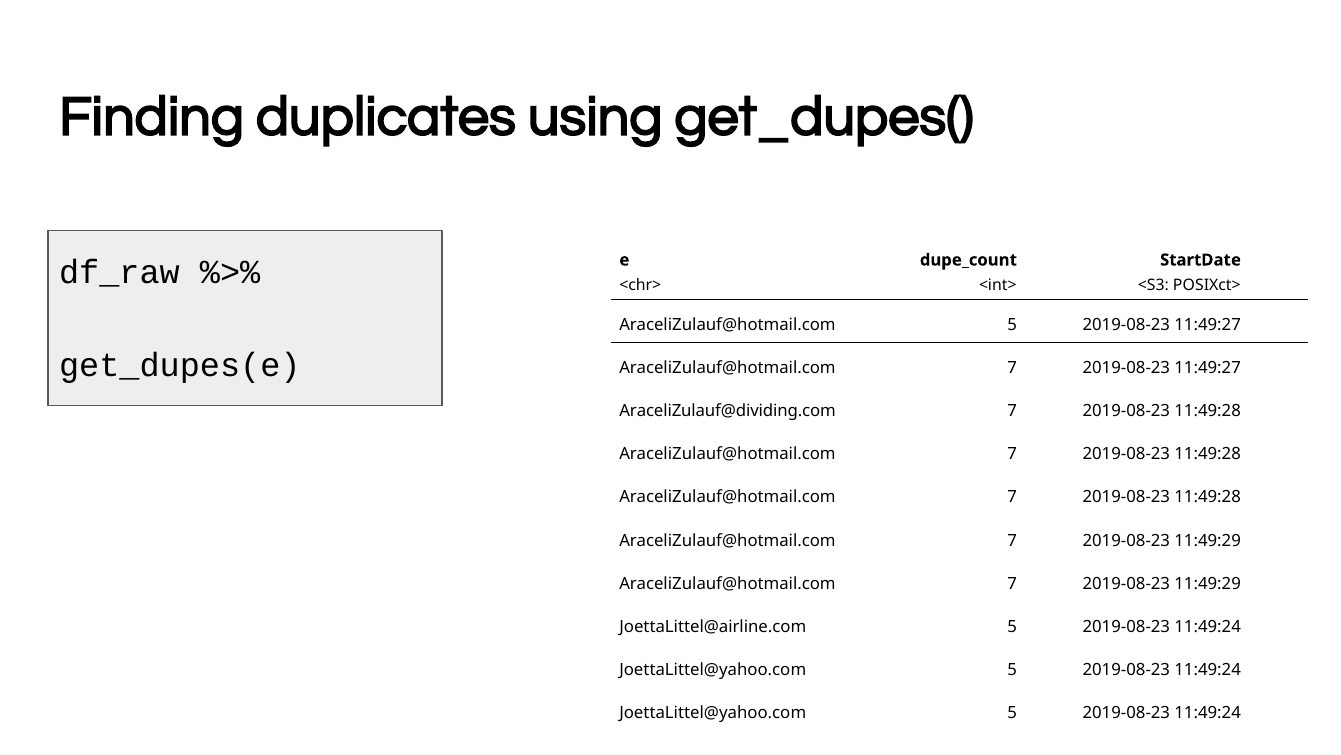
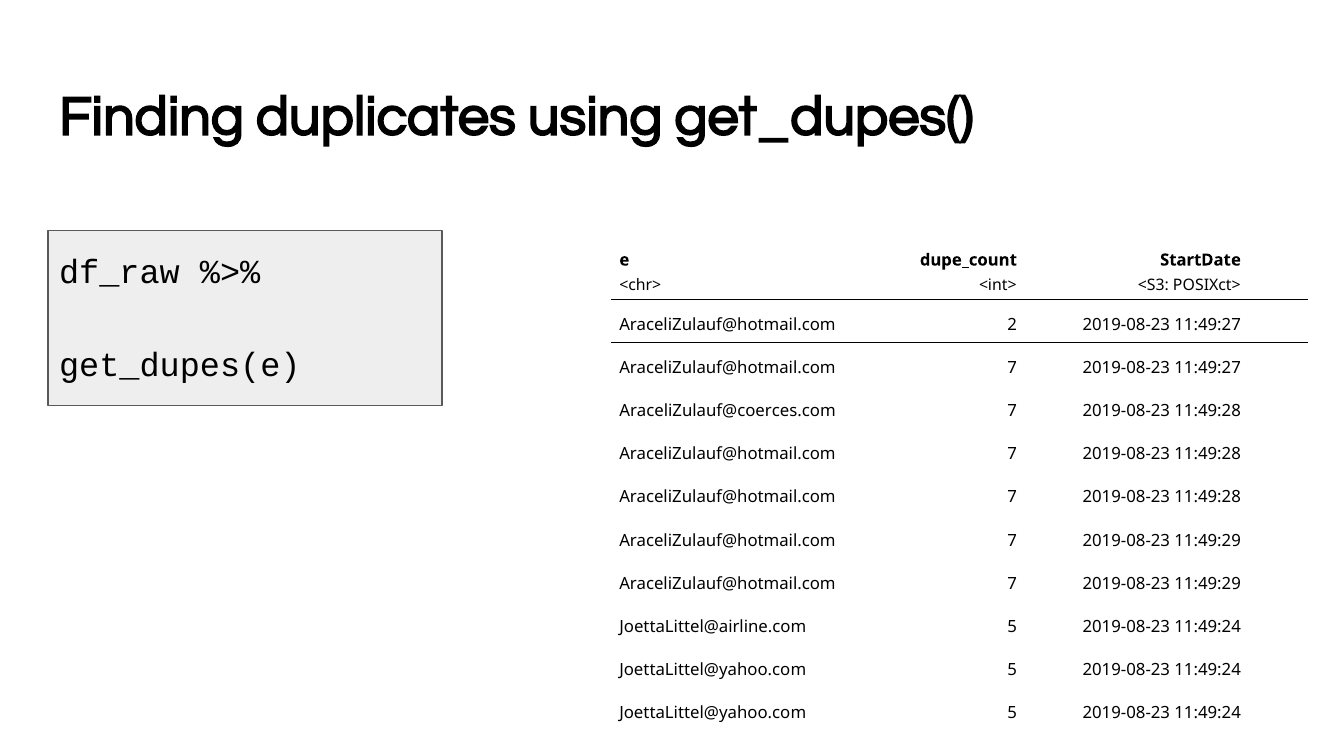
AraceliZulauf@hotmail.com 5: 5 -> 2
AraceliZulauf@dividing.com: AraceliZulauf@dividing.com -> AraceliZulauf@coerces.com
